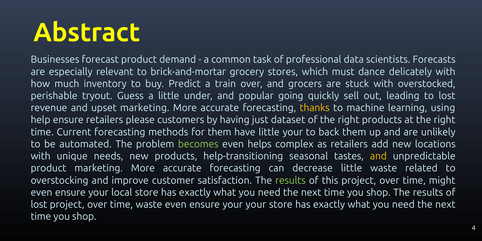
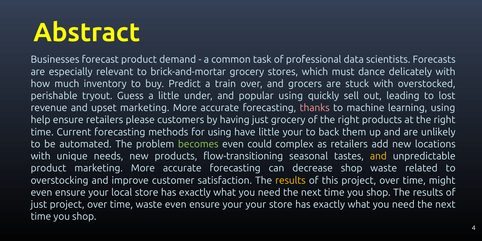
popular going: going -> using
thanks colour: yellow -> pink
just dataset: dataset -> grocery
for them: them -> using
helps: helps -> could
help-transitioning: help-transitioning -> flow-transitioning
decrease little: little -> shop
results at (290, 180) colour: light green -> yellow
lost at (39, 204): lost -> just
